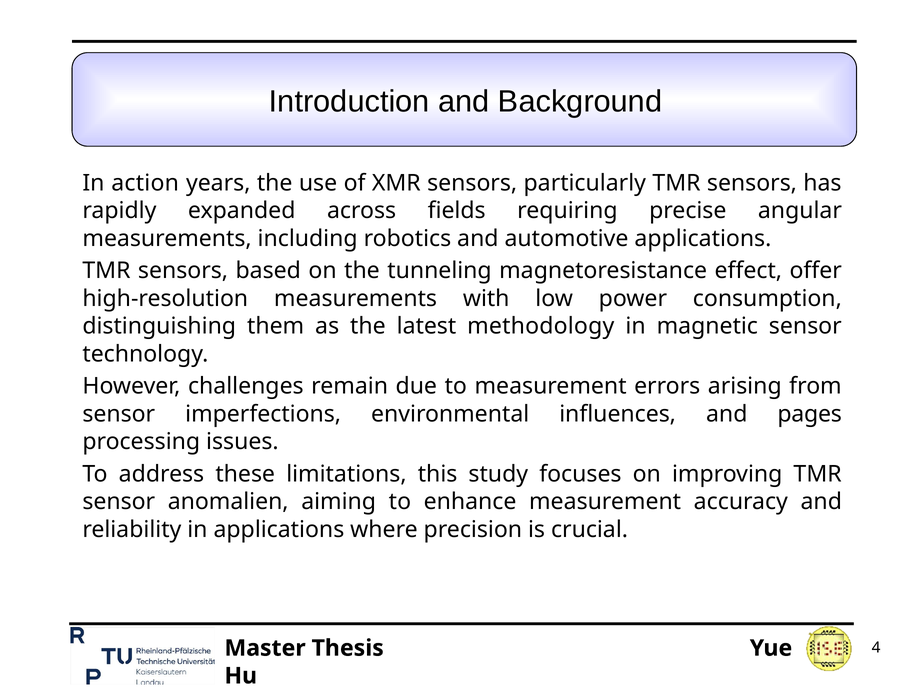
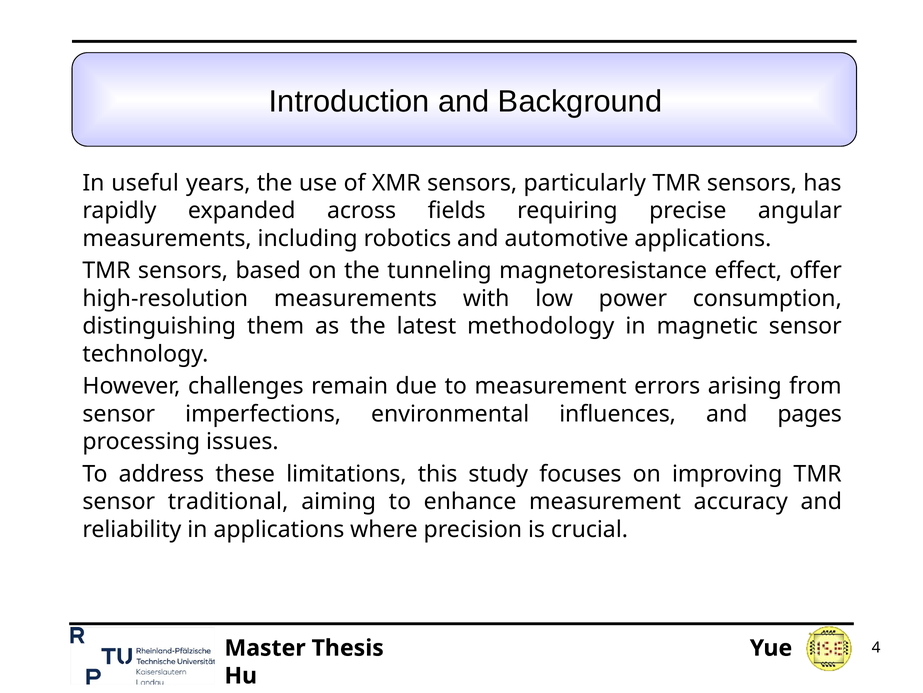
action: action -> useful
anomalien: anomalien -> traditional
